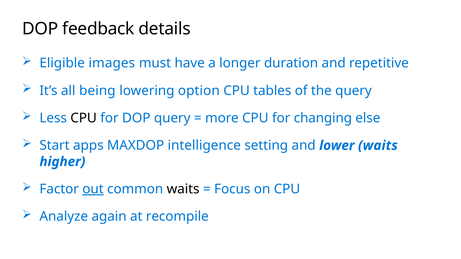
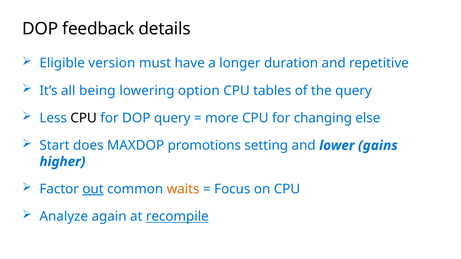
images: images -> version
apps: apps -> does
intelligence: intelligence -> promotions
lower waits: waits -> gains
waits at (183, 189) colour: black -> orange
recompile underline: none -> present
